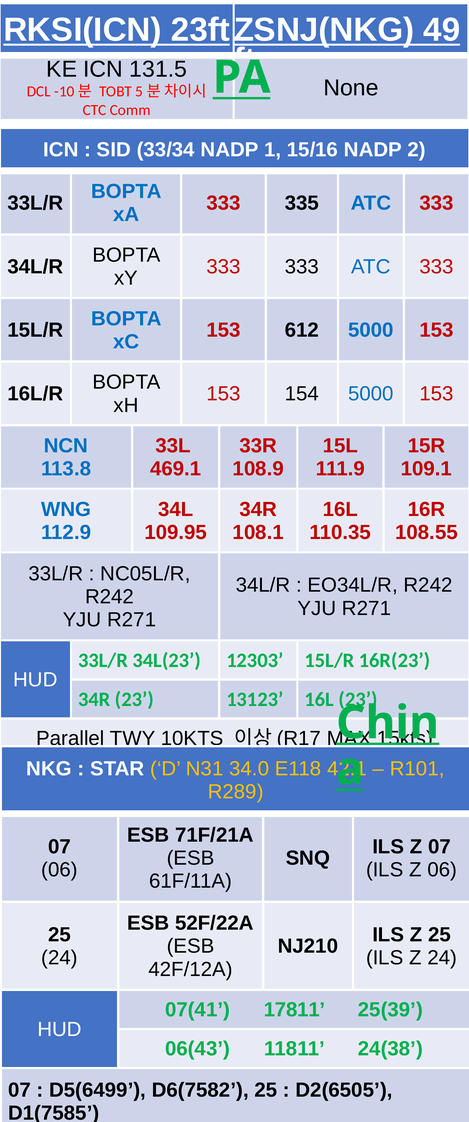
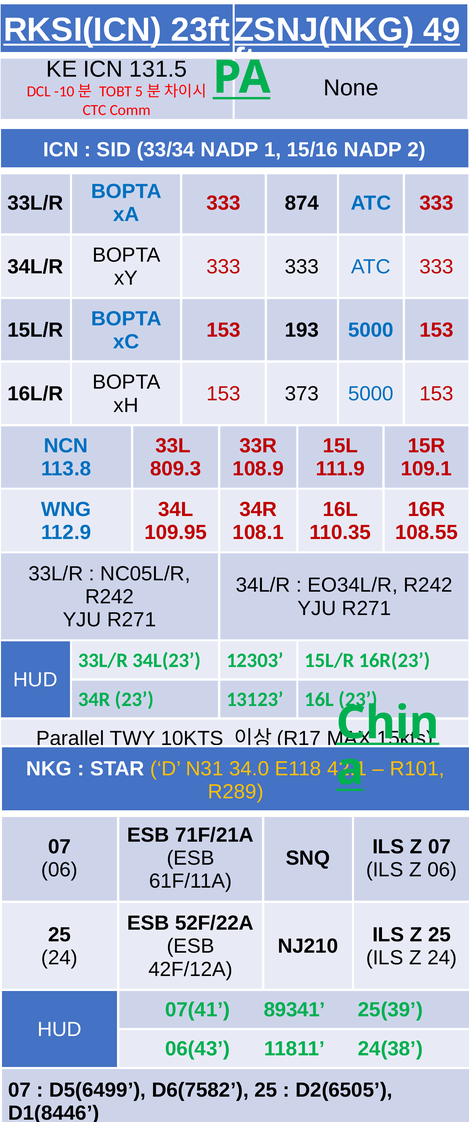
335: 335 -> 874
612: 612 -> 193
154: 154 -> 373
469.1: 469.1 -> 809.3
17811: 17811 -> 89341
D1(7585: D1(7585 -> D1(8446
